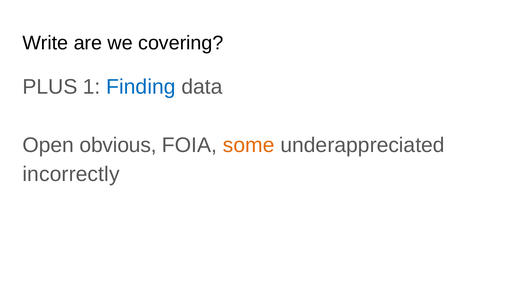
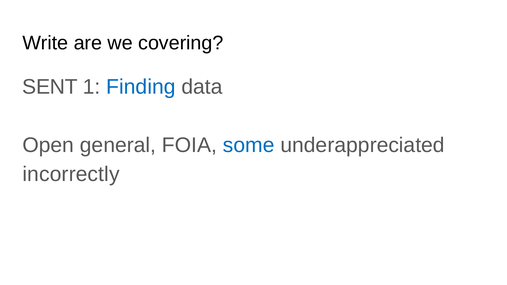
PLUS: PLUS -> SENT
obvious: obvious -> general
some colour: orange -> blue
